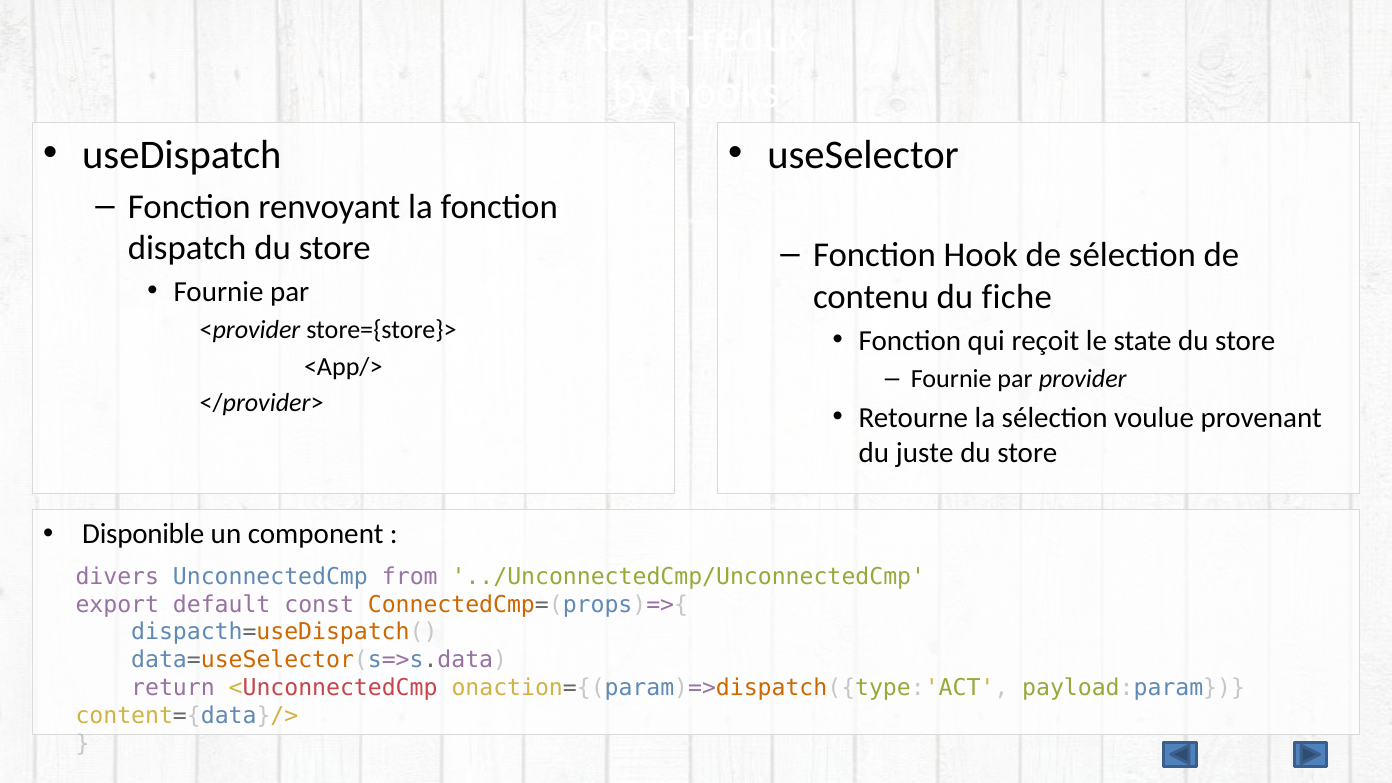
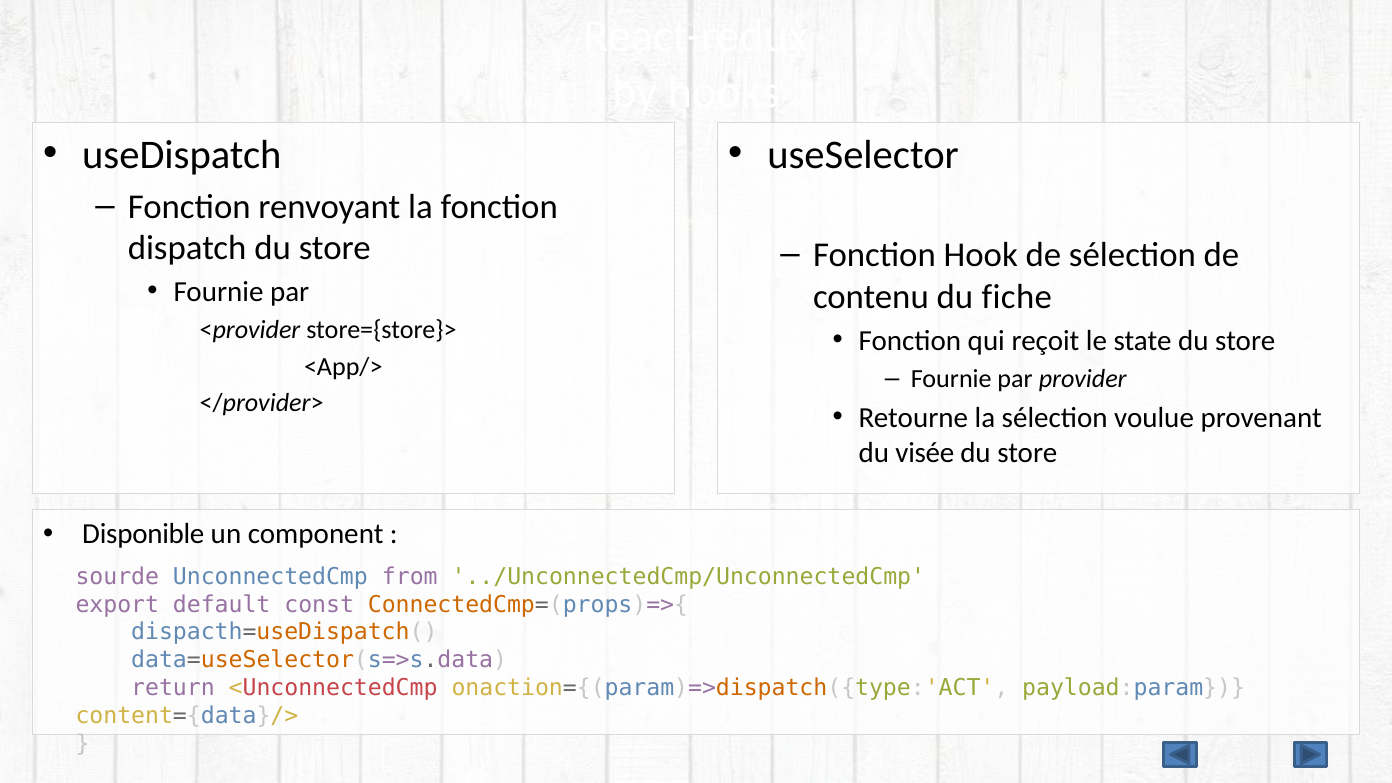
juste: juste -> visée
divers: divers -> sourde
